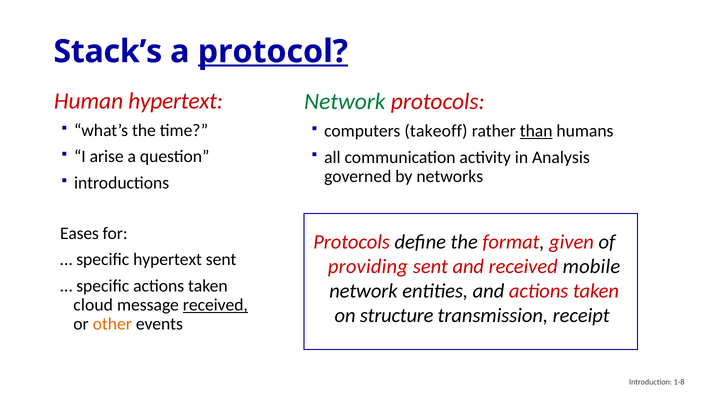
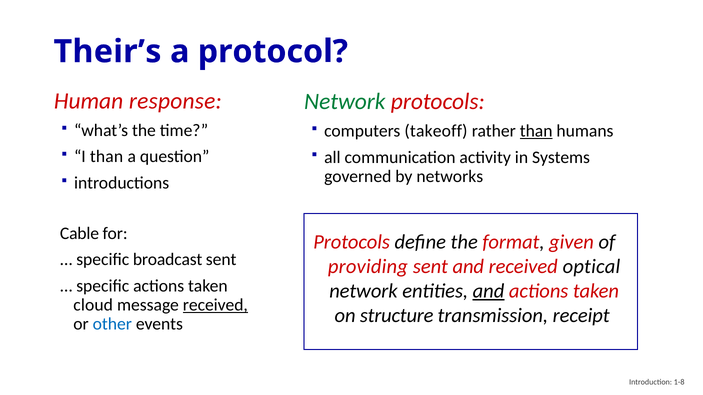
Stack’s: Stack’s -> Their’s
protocol underline: present -> none
Human hypertext: hypertext -> response
I arise: arise -> than
Analysis: Analysis -> Systems
Eases: Eases -> Cable
specific hypertext: hypertext -> broadcast
mobile: mobile -> optical
and at (489, 291) underline: none -> present
other colour: orange -> blue
